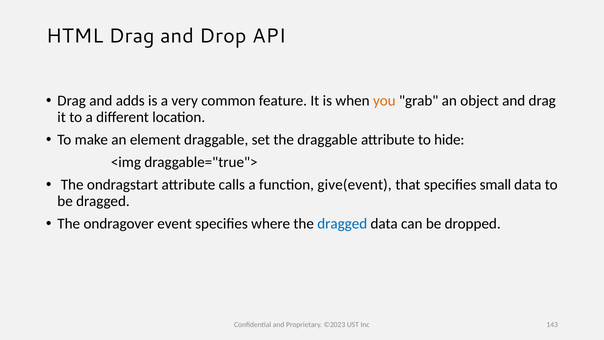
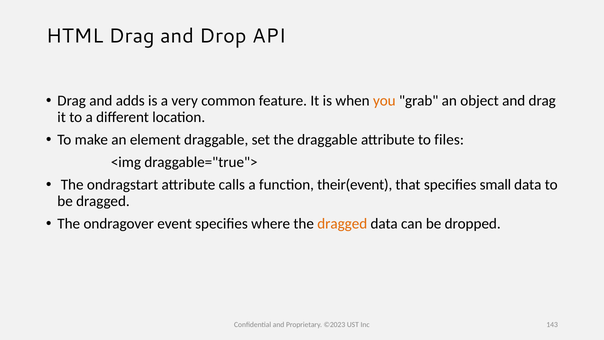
hide: hide -> files
give(event: give(event -> their(event
dragged at (342, 224) colour: blue -> orange
